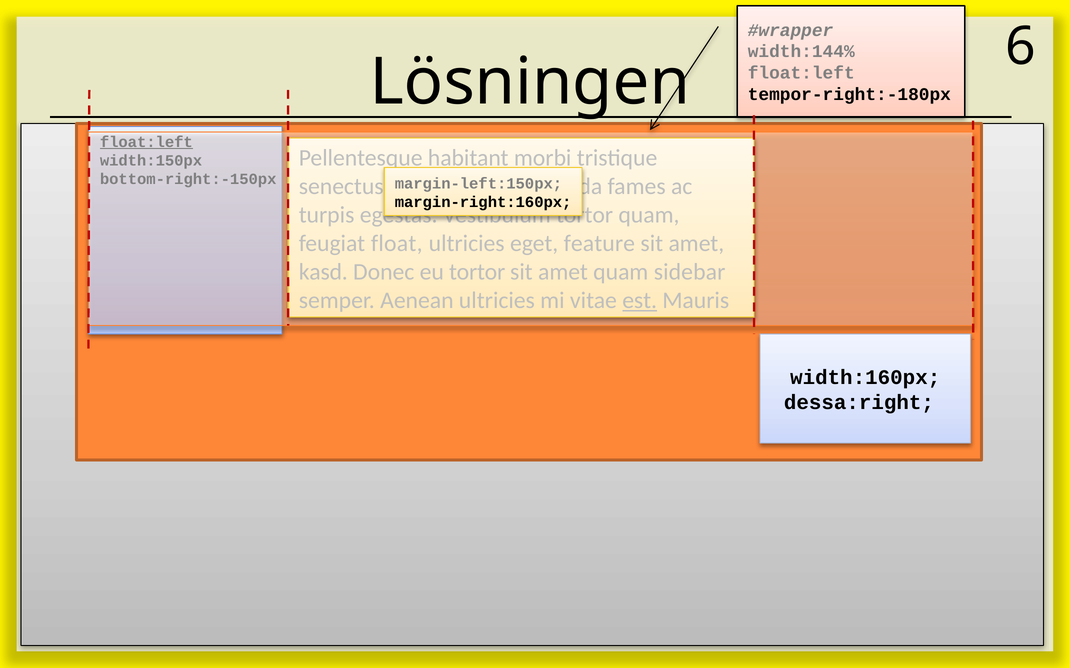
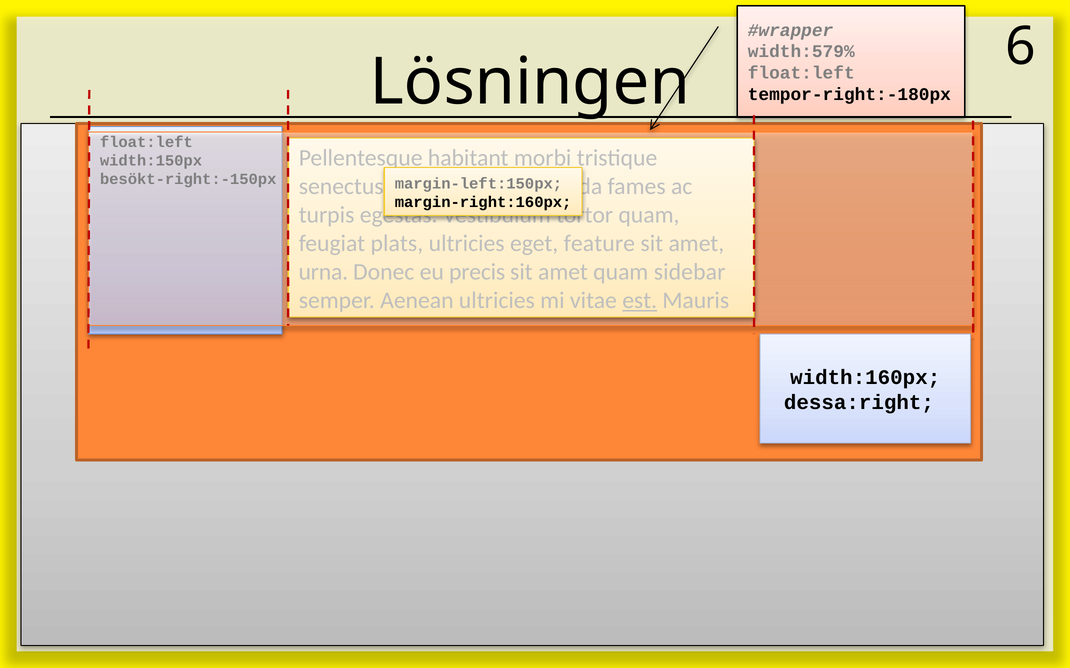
width:144%: width:144% -> width:579%
float:left at (146, 142) underline: present -> none
bottom-right:-150px: bottom-right:-150px -> besökt-right:-150px
float: float -> plats
kasd: kasd -> urna
eu tortor: tortor -> precis
